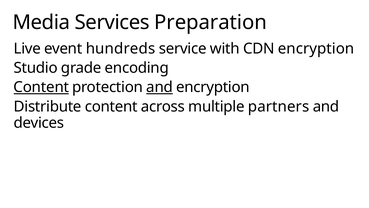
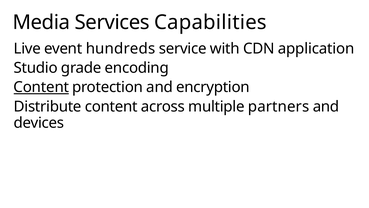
Preparation: Preparation -> Capabilities
CDN encryption: encryption -> application
and at (160, 87) underline: present -> none
